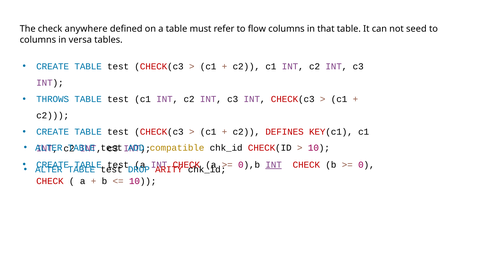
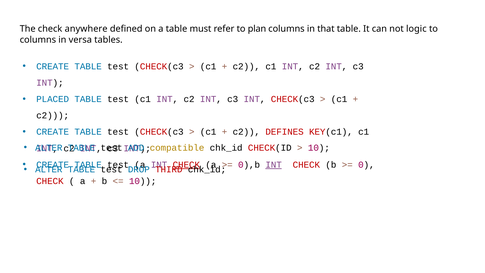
flow: flow -> plan
seed: seed -> logic
THROWS: THROWS -> PLACED
CHECK at (186, 165) underline: none -> present
ARITY: ARITY -> THIRD
